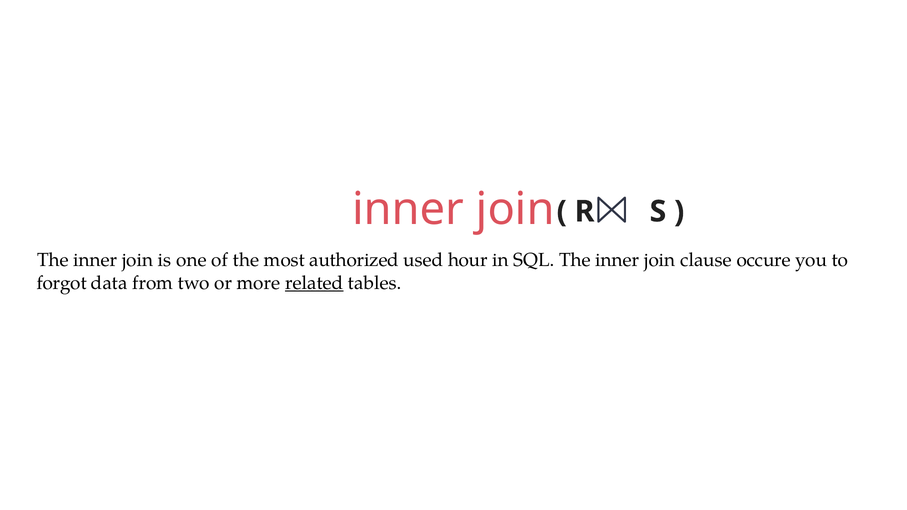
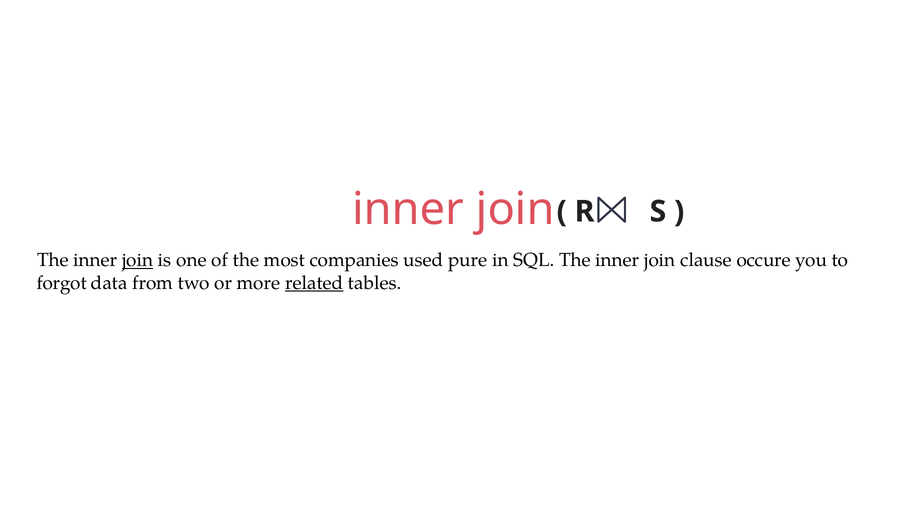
join at (138, 260) underline: none -> present
authorized: authorized -> companies
hour: hour -> pure
